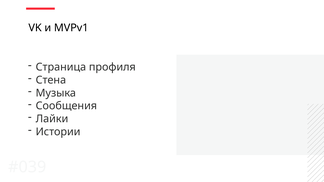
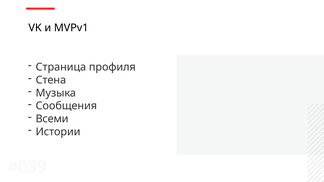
Лайки: Лайки -> Всеми
